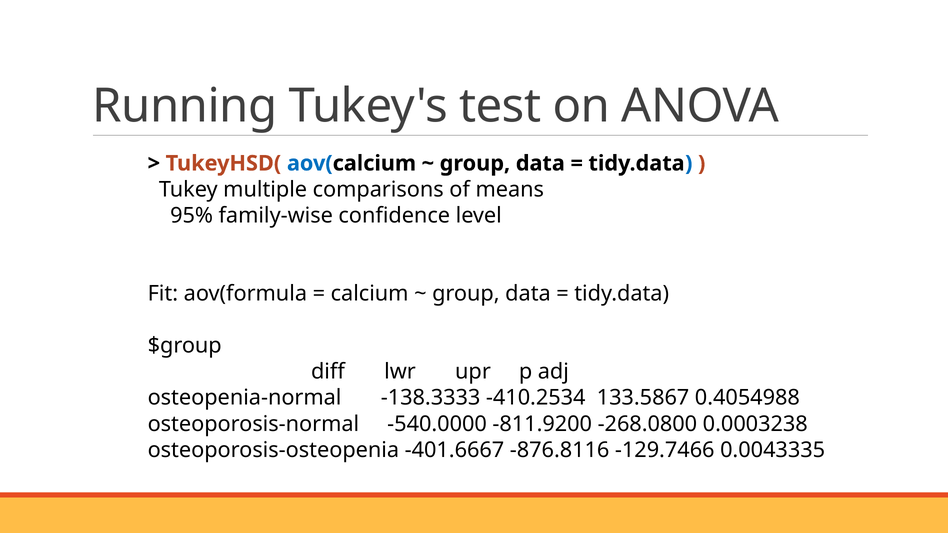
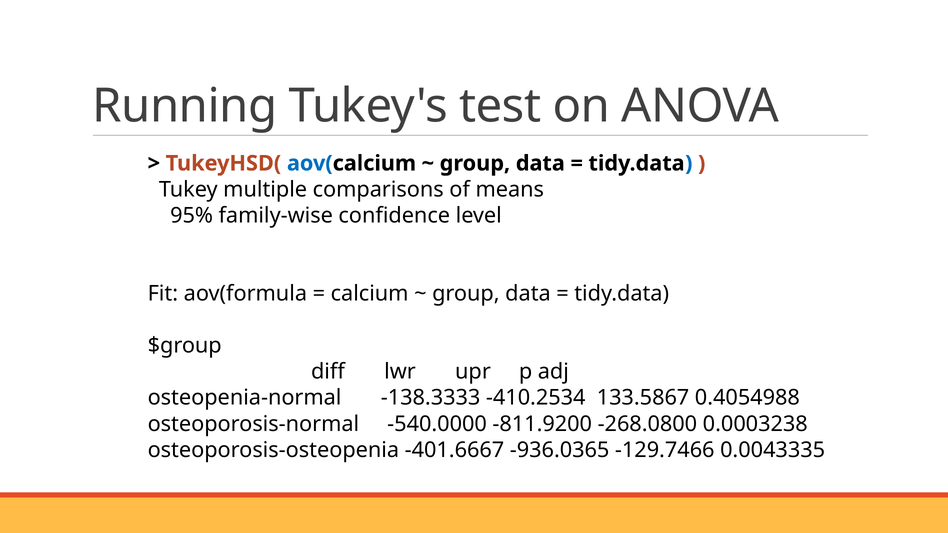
-876.8116: -876.8116 -> -936.0365
